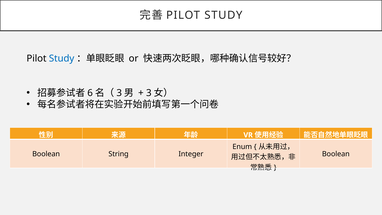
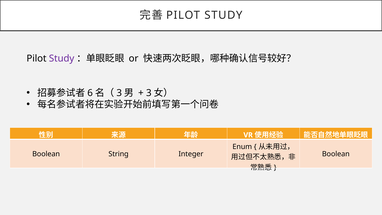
Study at (62, 59) colour: blue -> purple
